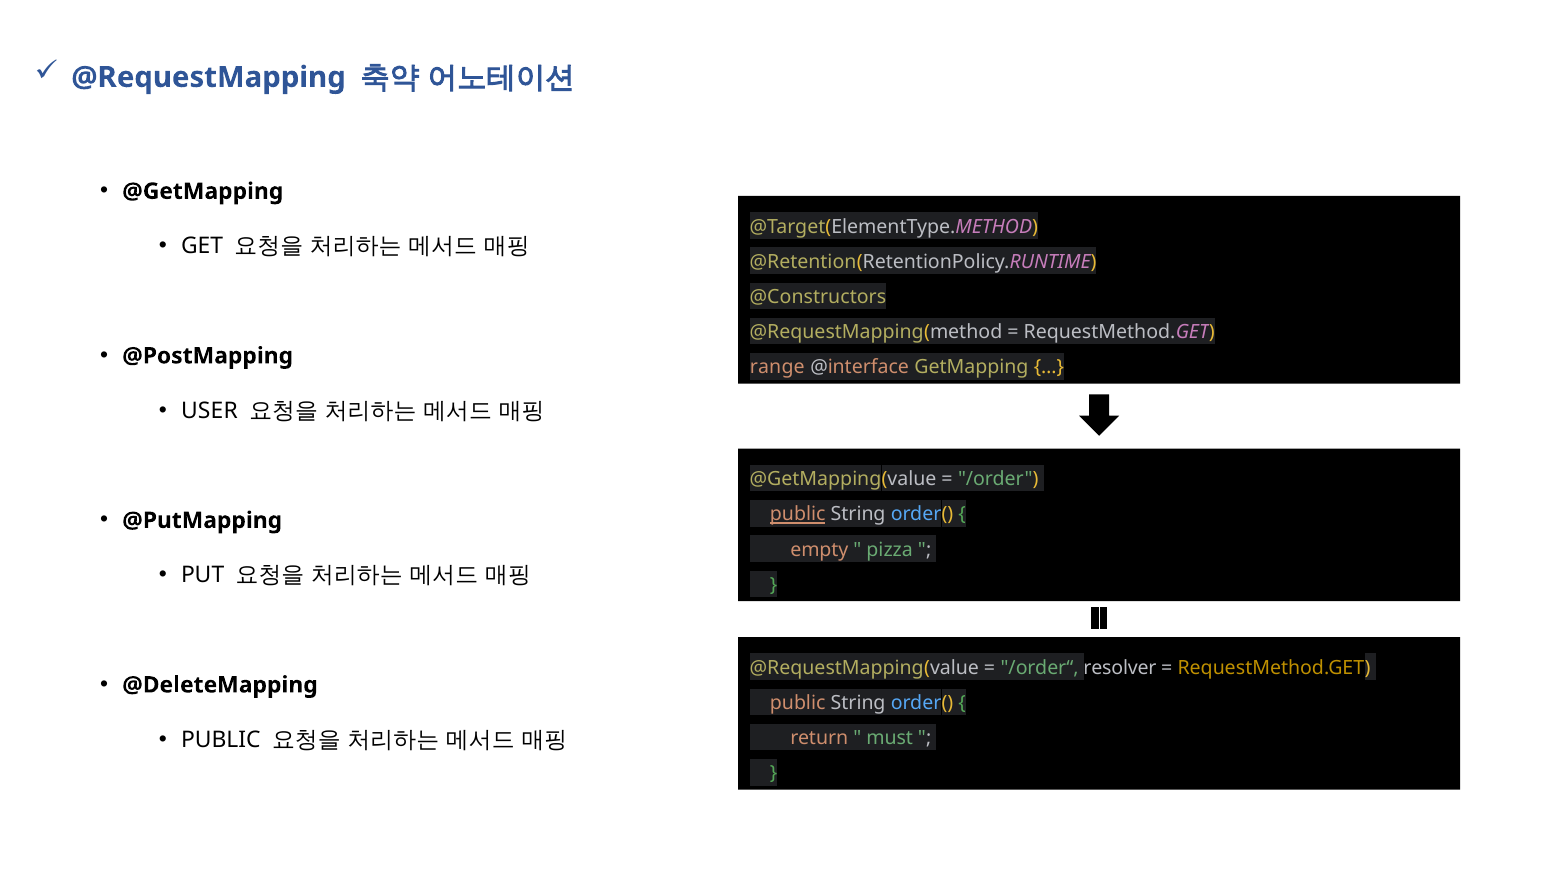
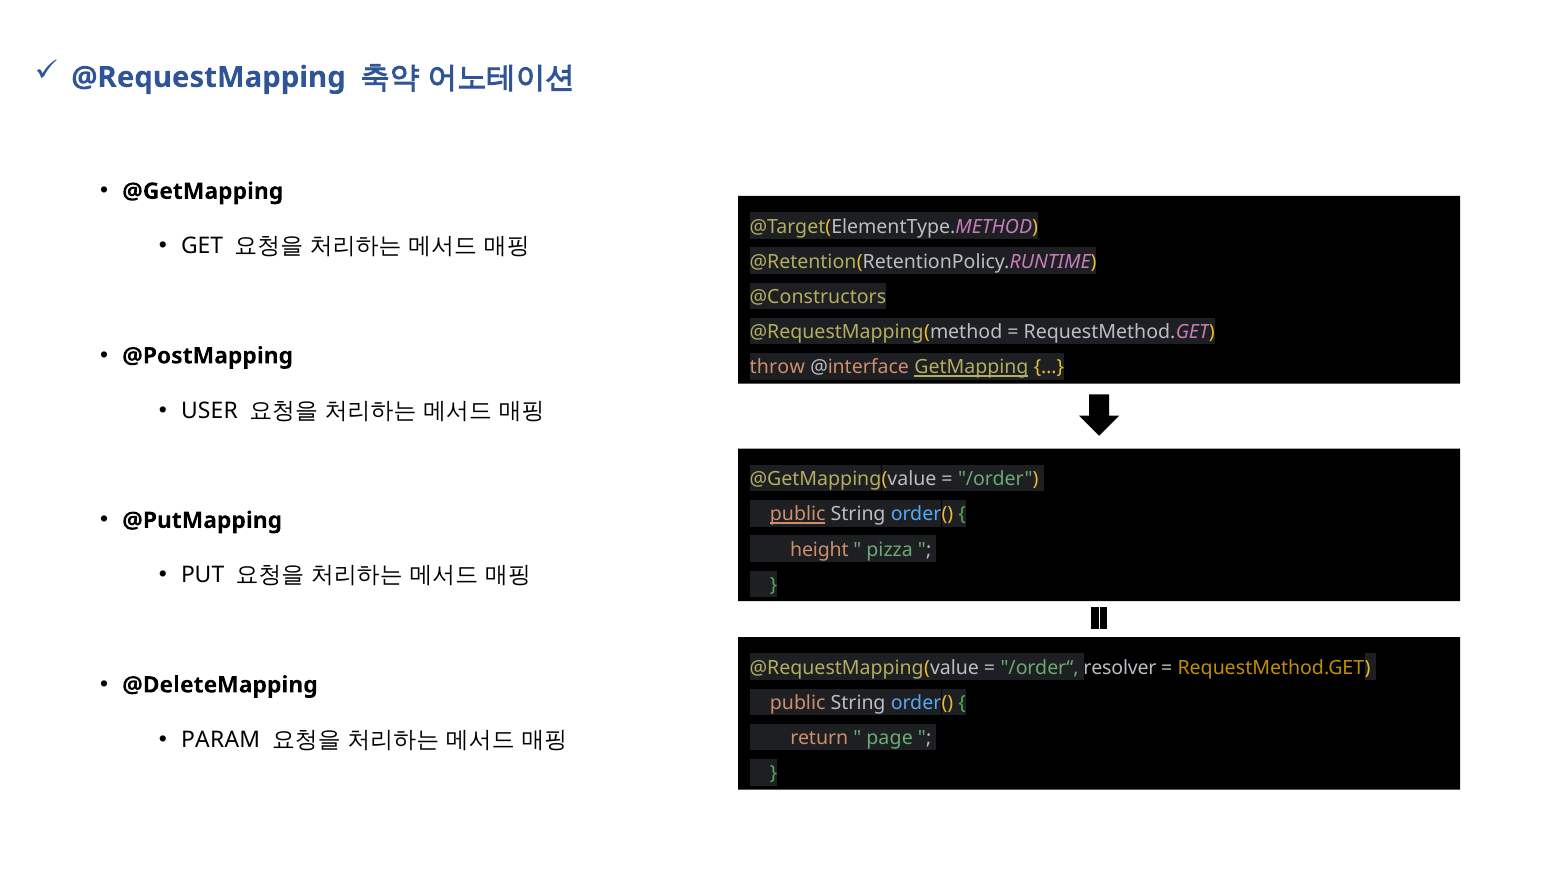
range: range -> throw
GetMapping underline: none -> present
empty: empty -> height
PUBLIC at (221, 740): PUBLIC -> PARAM
must: must -> page
